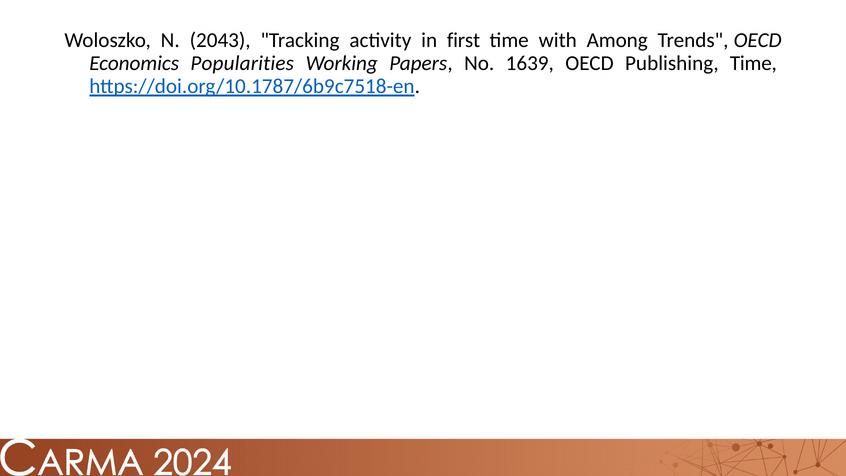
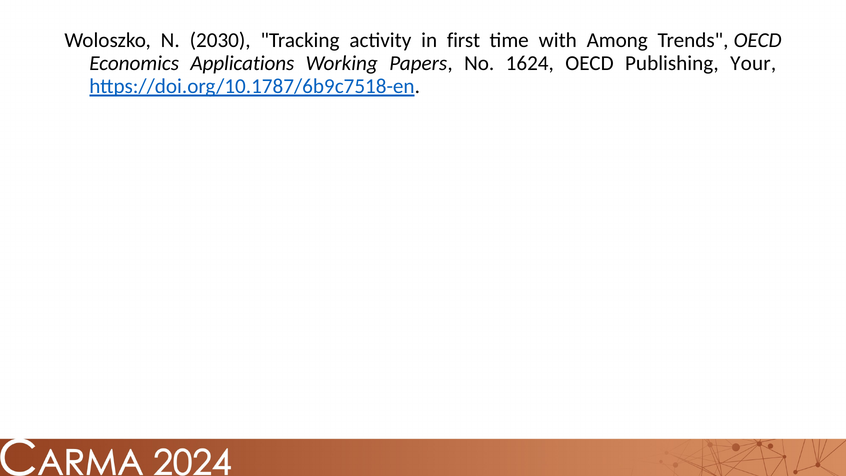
2043: 2043 -> 2030
Popularities: Popularities -> Applications
1639: 1639 -> 1624
Publishing Time: Time -> Your
